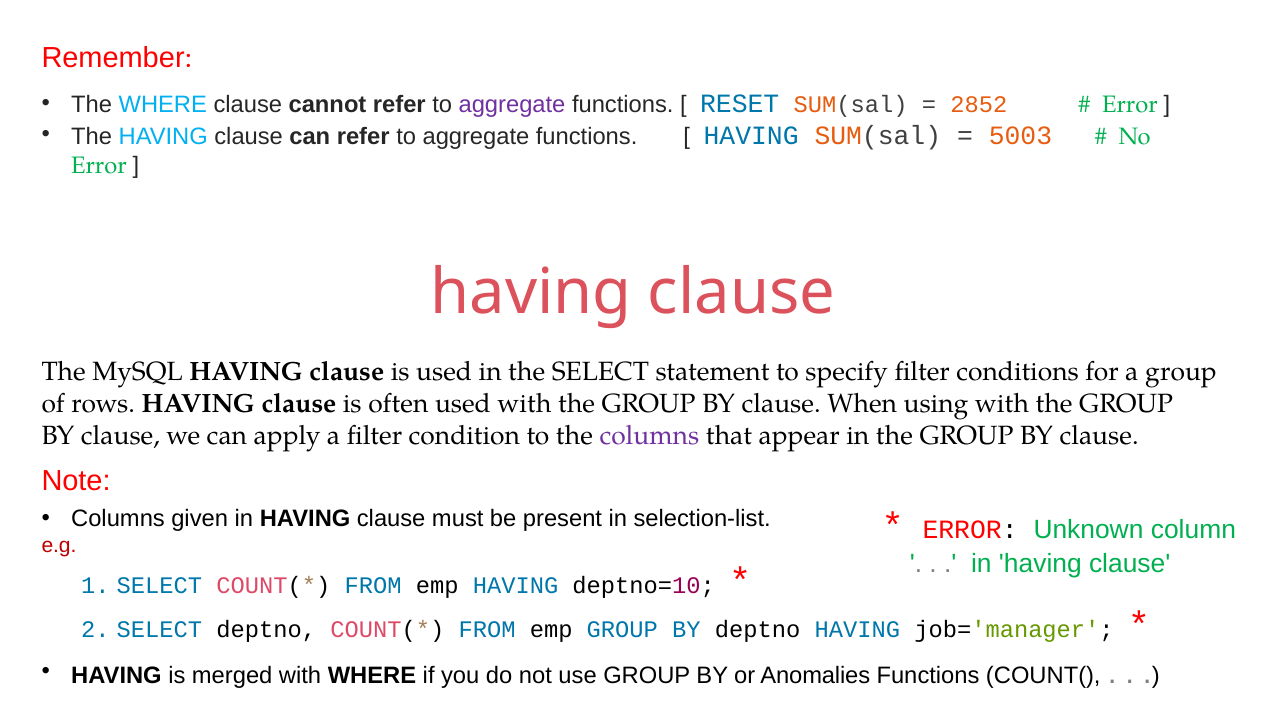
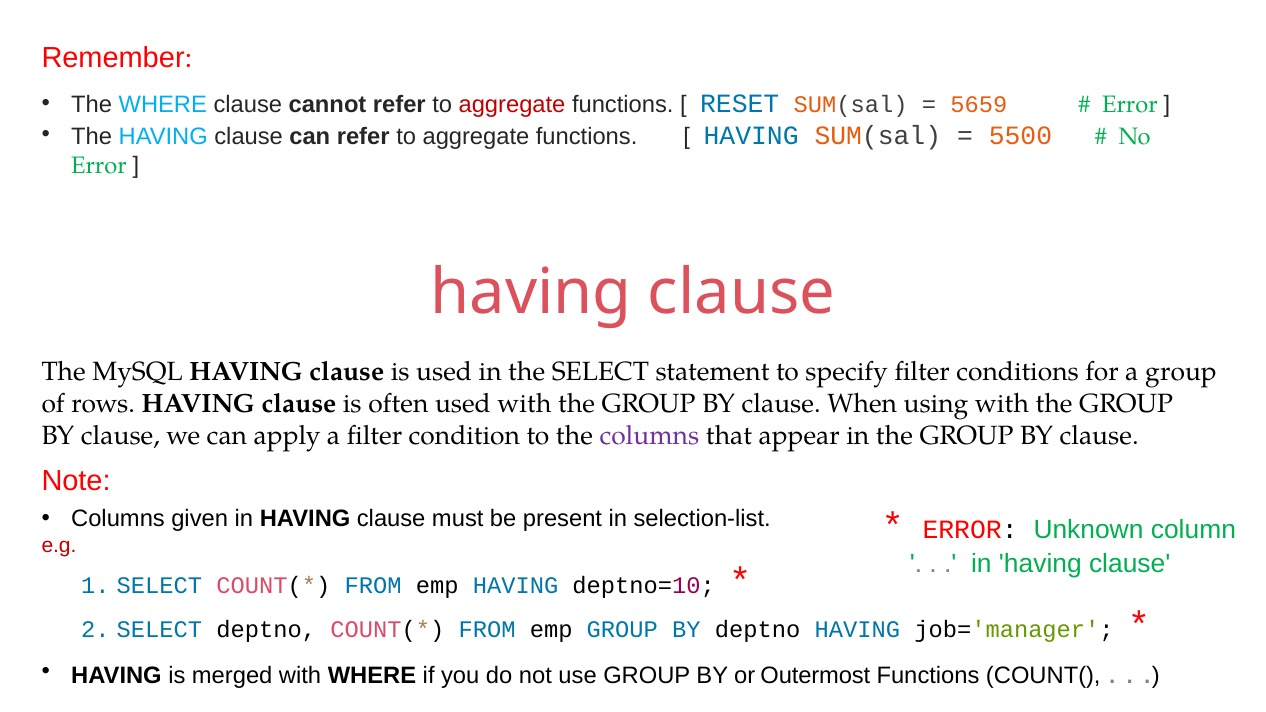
aggregate at (512, 105) colour: purple -> red
2852: 2852 -> 5659
5003: 5003 -> 5500
Anomalies: Anomalies -> Outermost
